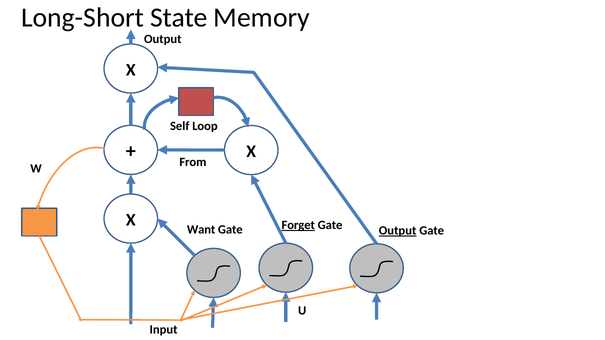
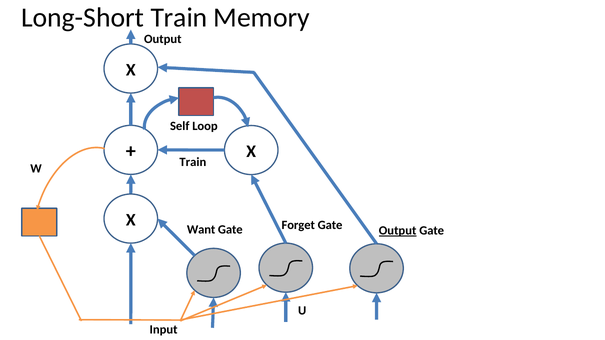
Long-Short State: State -> Train
From at (193, 162): From -> Train
Forget underline: present -> none
